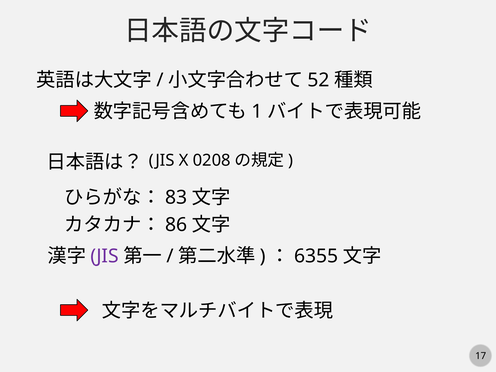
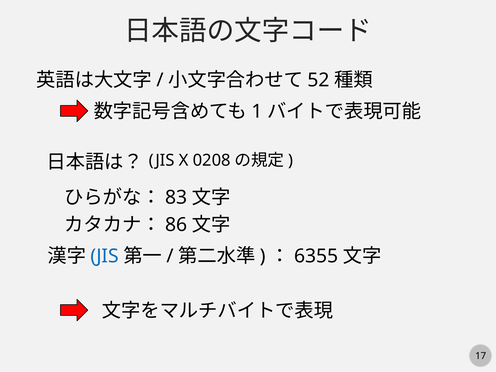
JIS at (105, 256) colour: purple -> blue
